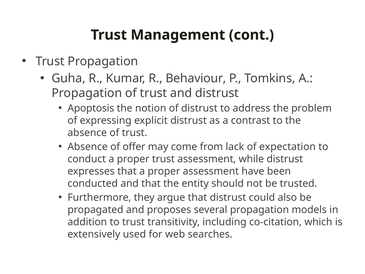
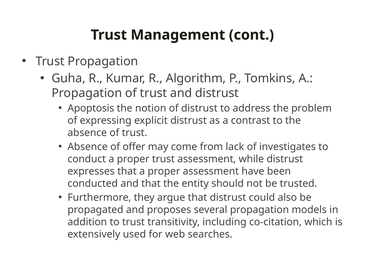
Behaviour: Behaviour -> Algorithm
expectation: expectation -> investigates
